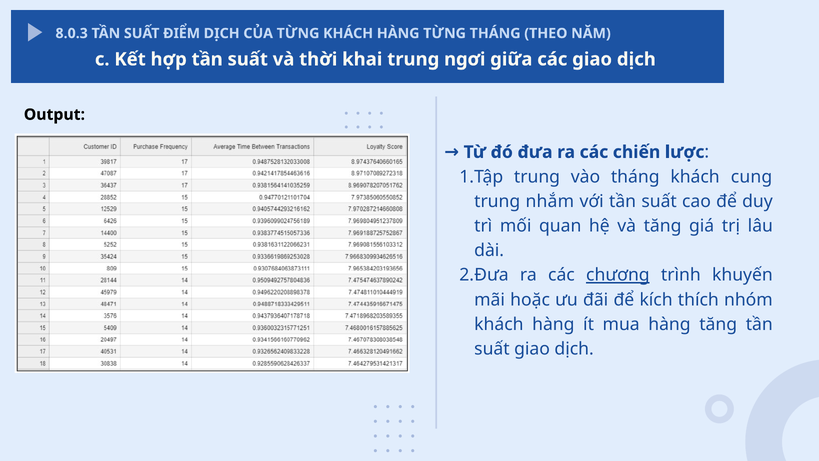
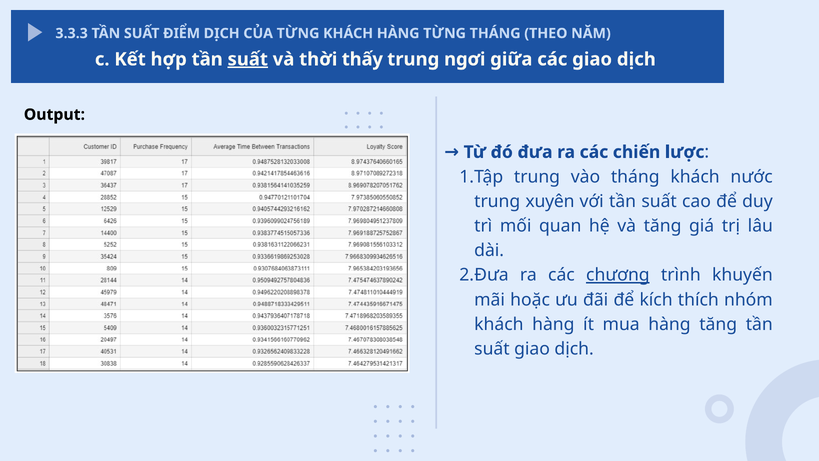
8.0.3: 8.0.3 -> 3.3.3
suất at (248, 59) underline: none -> present
khai: khai -> thấy
cung: cung -> nước
nhắm: nhắm -> xuyên
